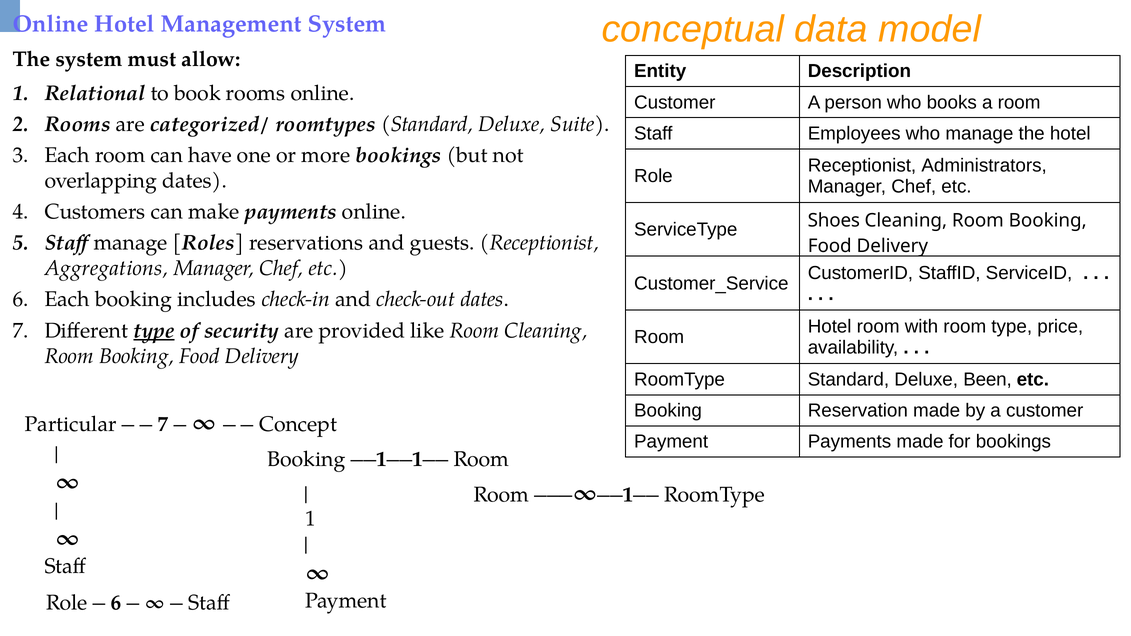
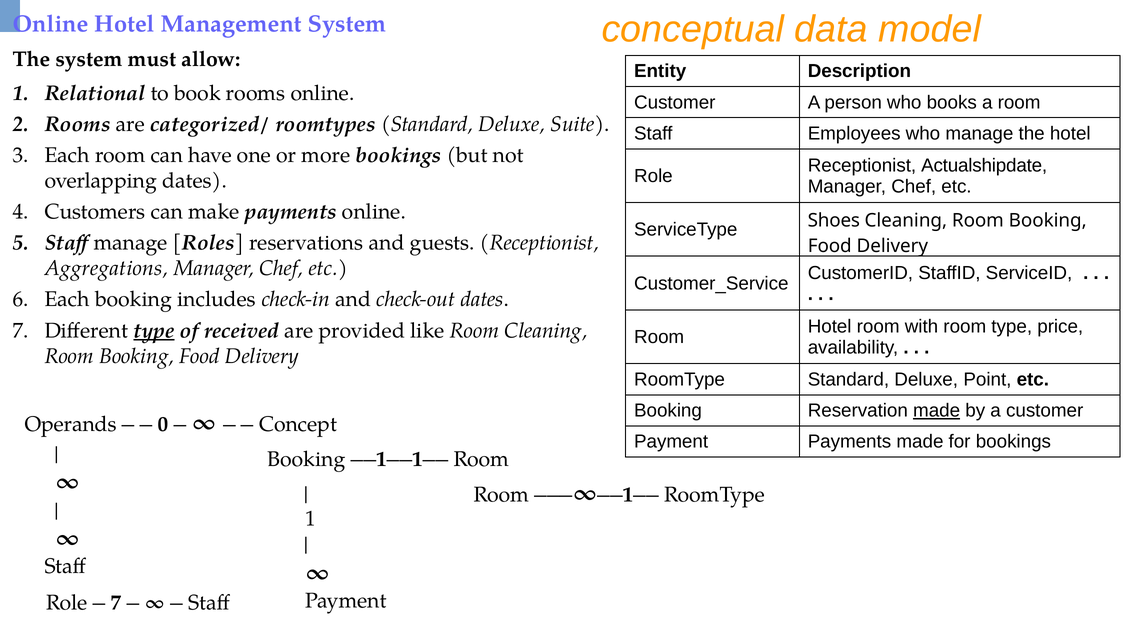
Administrators: Administrators -> Actualshipdate
security: security -> received
Been: Been -> Point
made at (937, 411) underline: none -> present
Particular: Particular -> Operands
7 at (163, 425): 7 -> 0
6 at (116, 603): 6 -> 7
